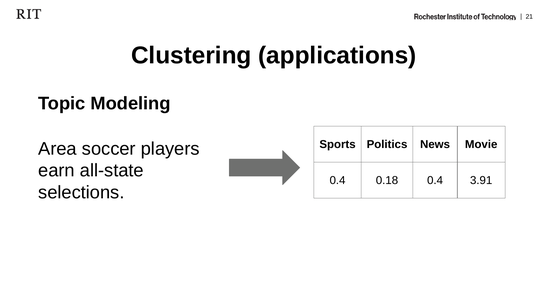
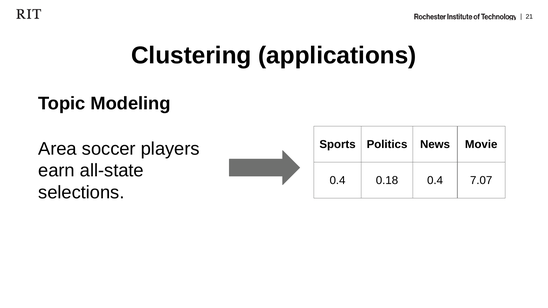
3.91: 3.91 -> 7.07
